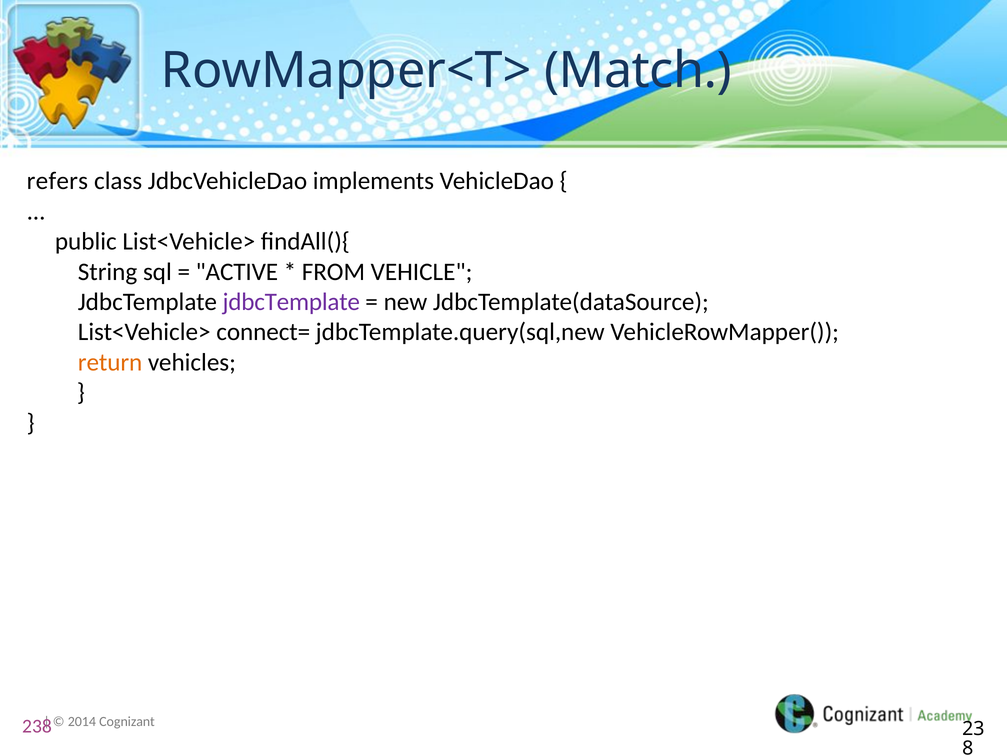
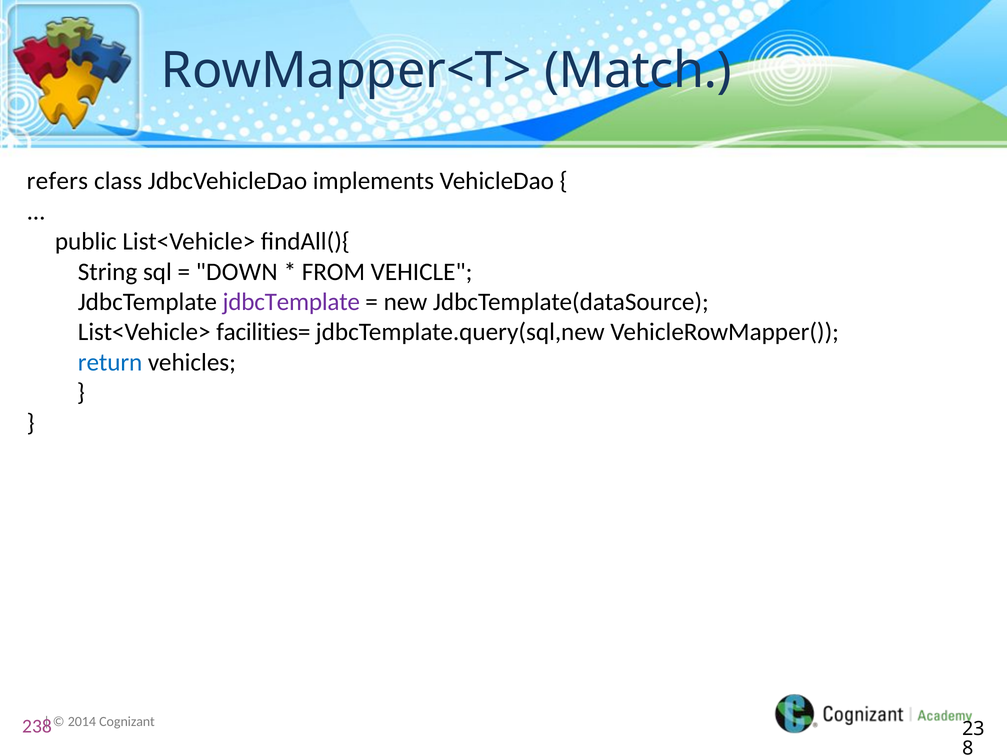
ACTIVE: ACTIVE -> DOWN
connect=: connect= -> facilities=
return colour: orange -> blue
